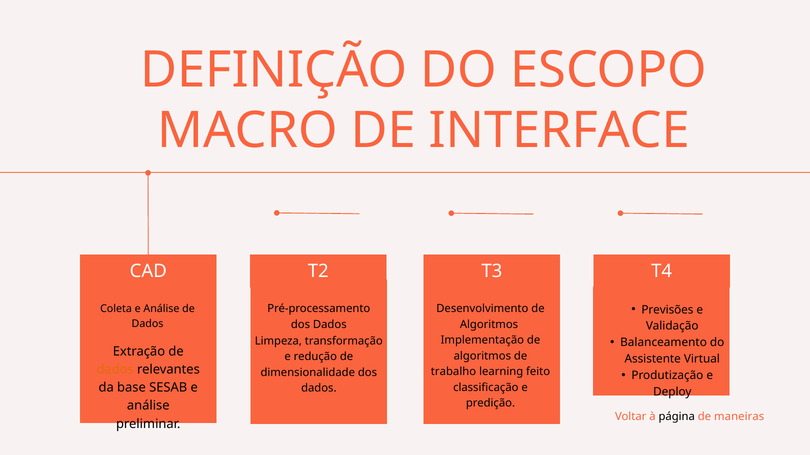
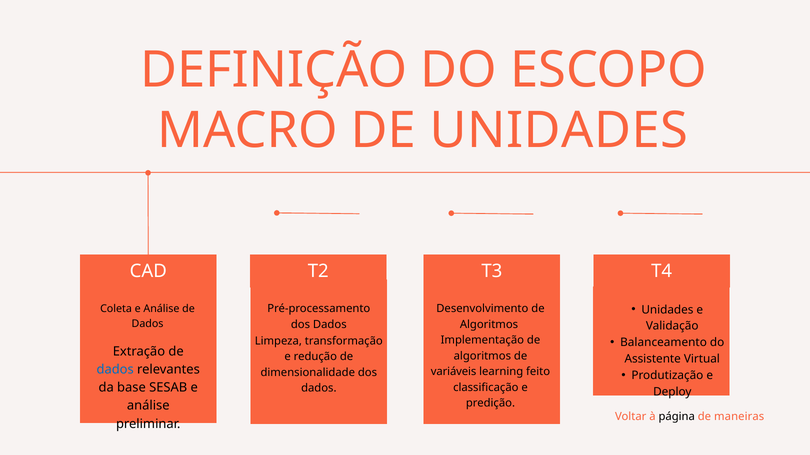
DE INTERFACE: INTERFACE -> UNIDADES
Previsões at (667, 310): Previsões -> Unidades
dados at (115, 370) colour: orange -> blue
trabalho: trabalho -> variáveis
